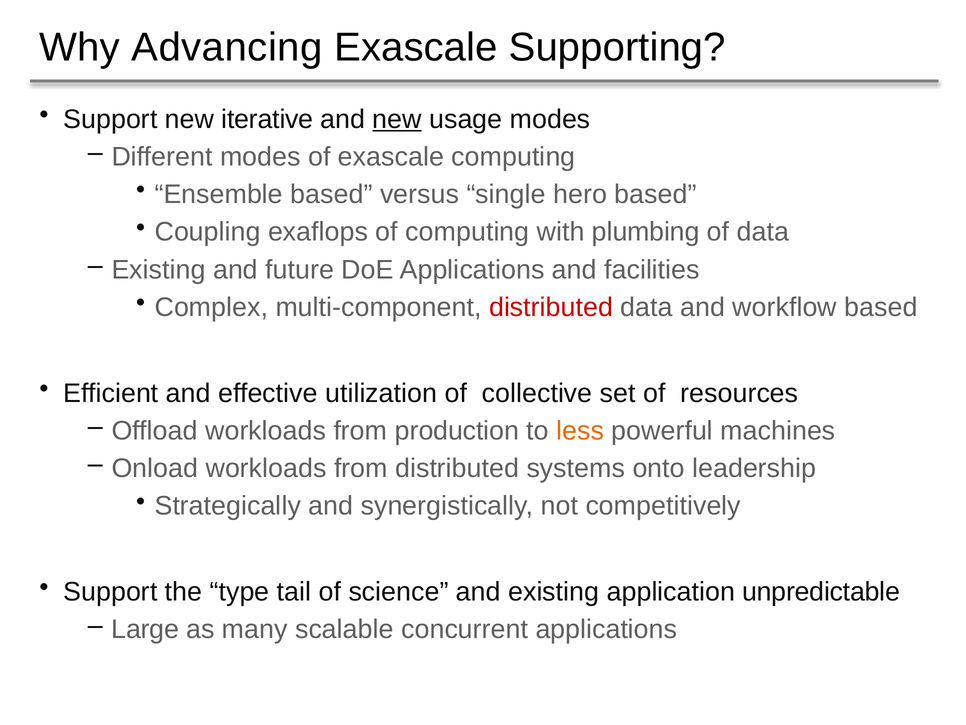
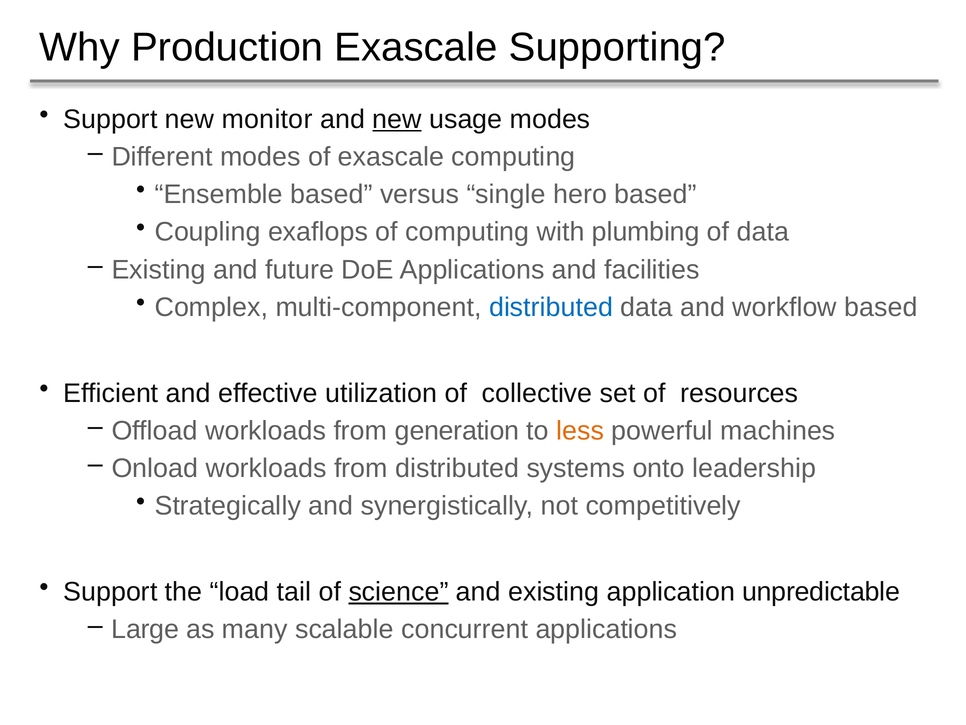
Advancing: Advancing -> Production
iterative: iterative -> monitor
distributed at (551, 307) colour: red -> blue
production: production -> generation
type: type -> load
science underline: none -> present
